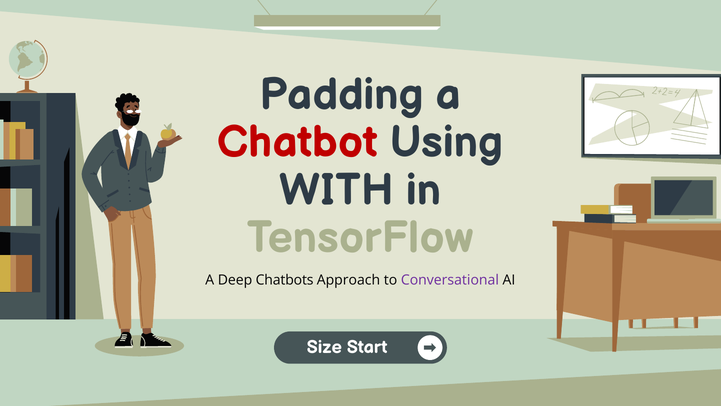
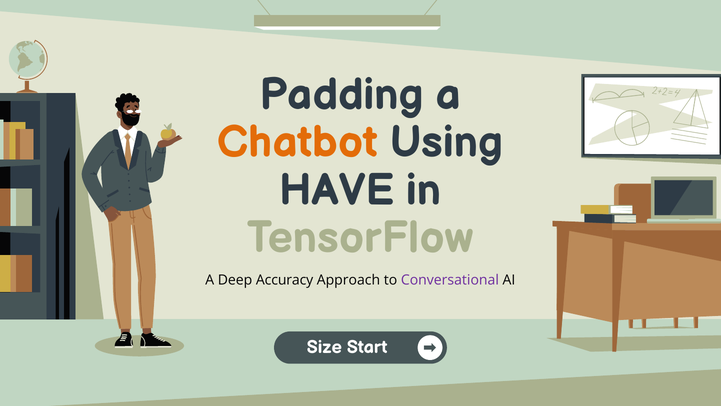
Chatbot colour: red -> orange
WITH: WITH -> HAVE
Chatbots: Chatbots -> Accuracy
